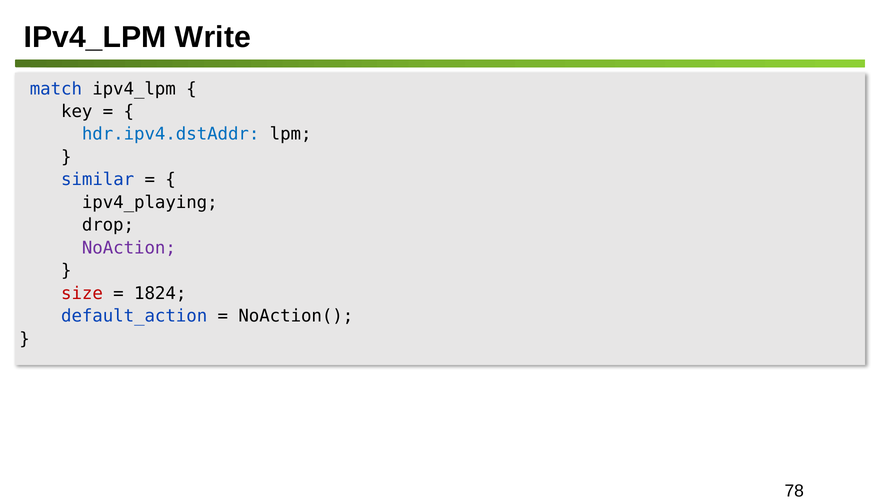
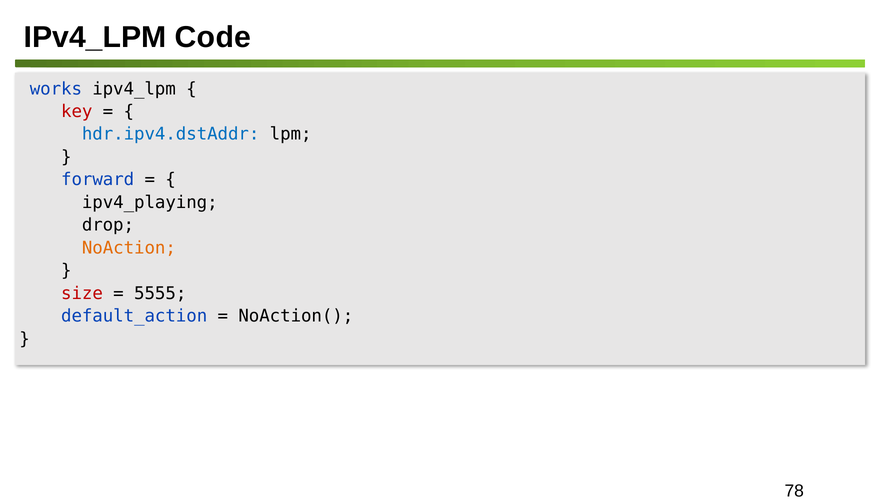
Write: Write -> Code
match: match -> works
key colour: black -> red
similar: similar -> forward
NoAction colour: purple -> orange
1824: 1824 -> 5555
